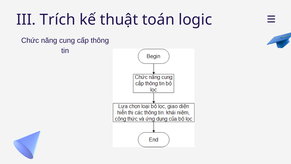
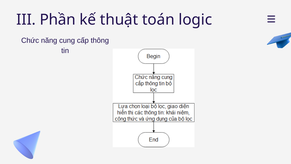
Trích: Trích -> Phần
